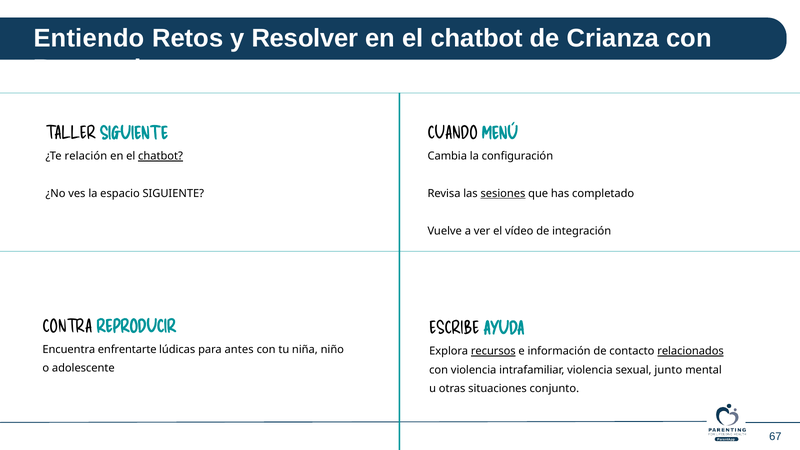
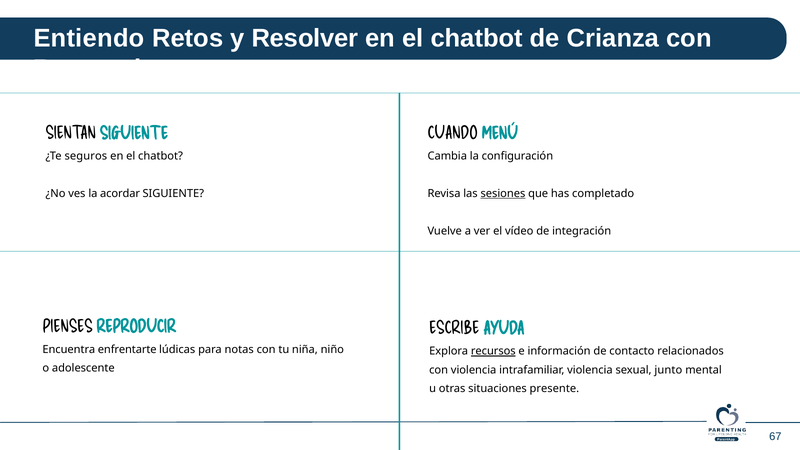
TALLER: TALLER -> SIENTAN
relación: relación -> seguros
chatbot at (160, 156) underline: present -> none
espacio: espacio -> acordar
CONTRA: CONTRA -> PIENSES
antes: antes -> notas
relacionados underline: present -> none
conjunto: conjunto -> presente
